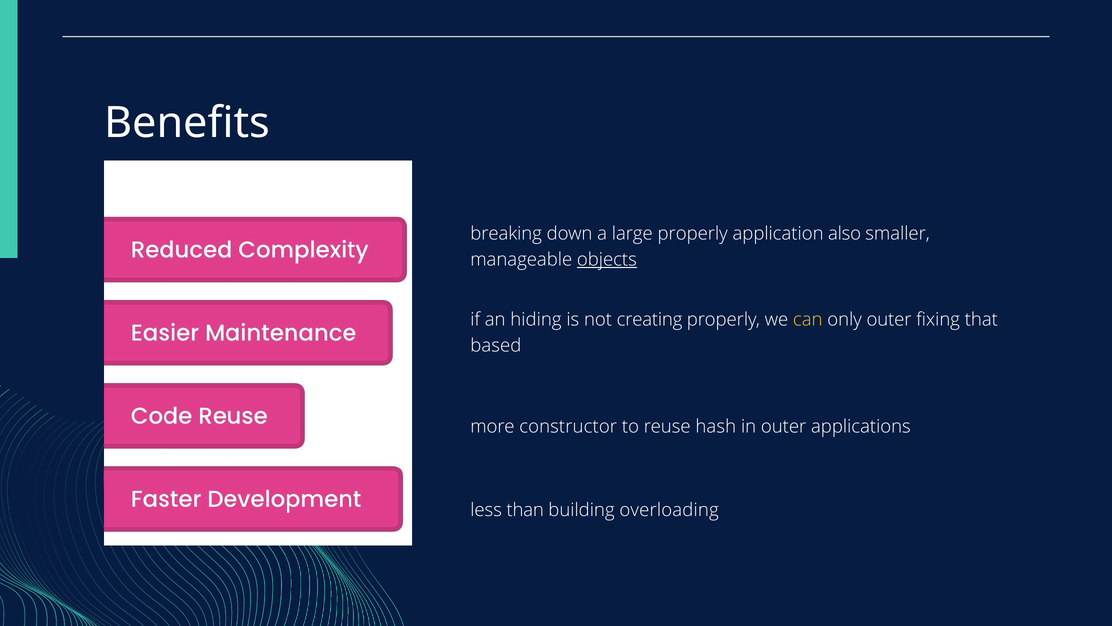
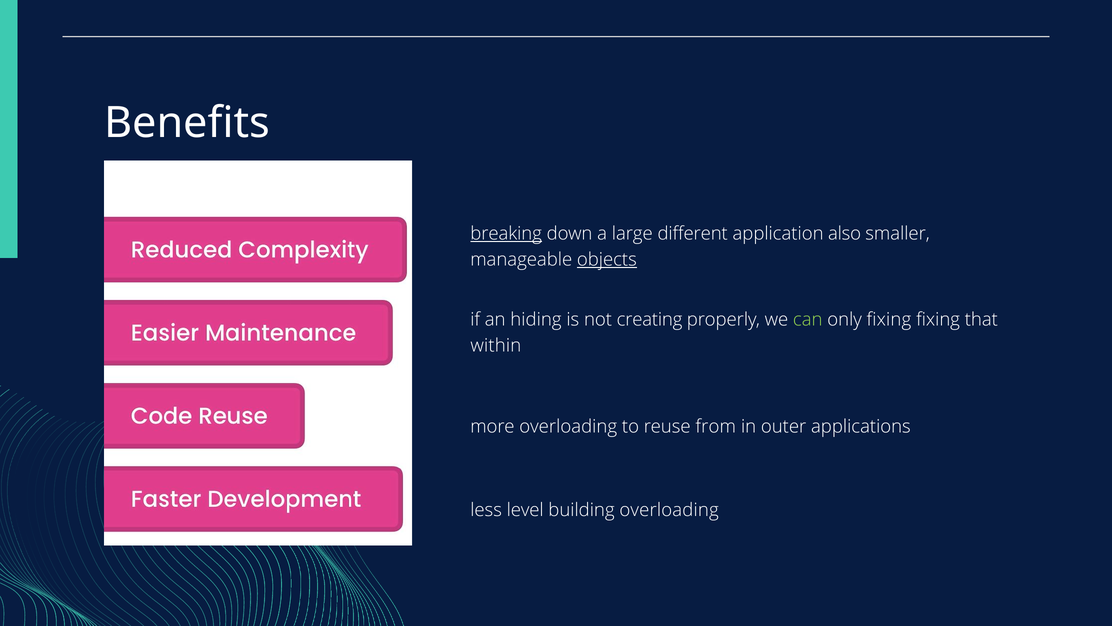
breaking underline: none -> present
large properly: properly -> different
can colour: yellow -> light green
only outer: outer -> fixing
based: based -> within
more constructor: constructor -> overloading
hash: hash -> from
than: than -> level
